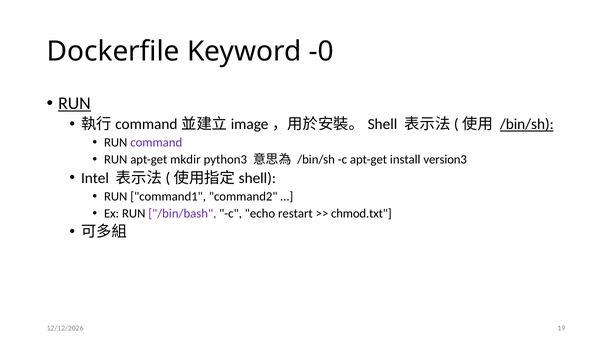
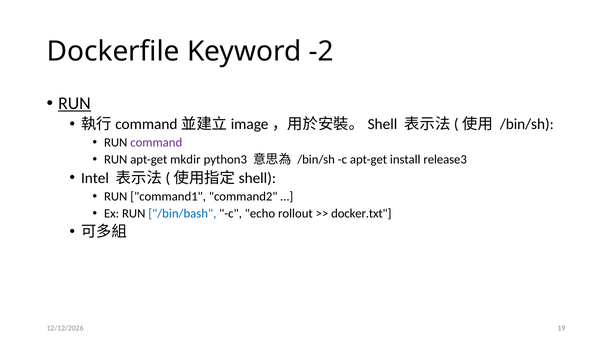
-0: -0 -> -2
/bin/sh at (527, 125) underline: present -> none
version3: version3 -> release3
/bin/bash colour: purple -> blue
restart: restart -> rollout
chmod.txt: chmod.txt -> docker.txt
